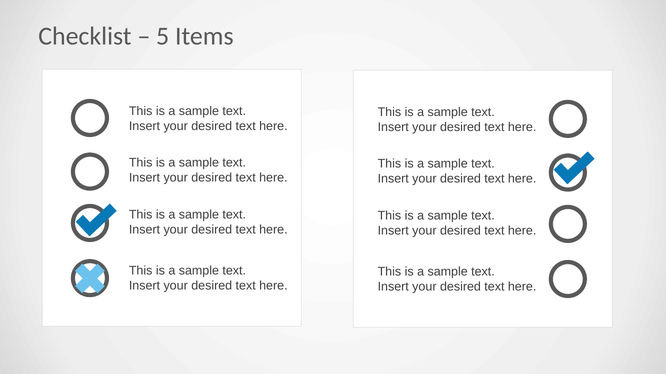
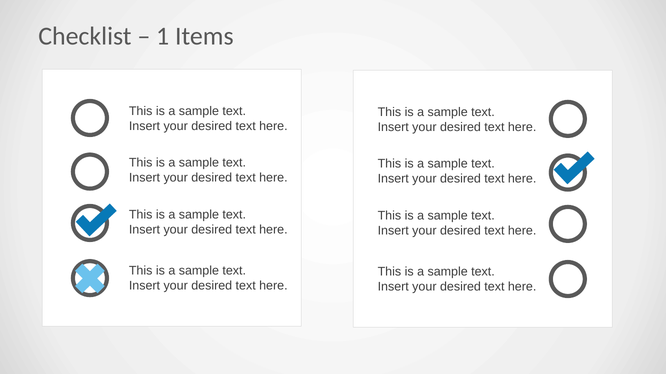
5: 5 -> 1
